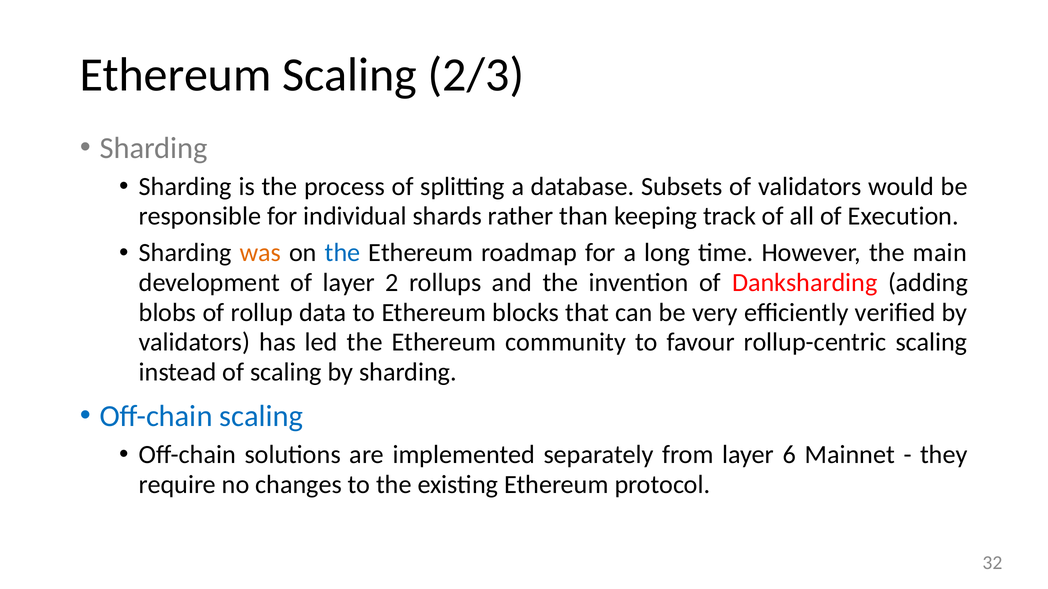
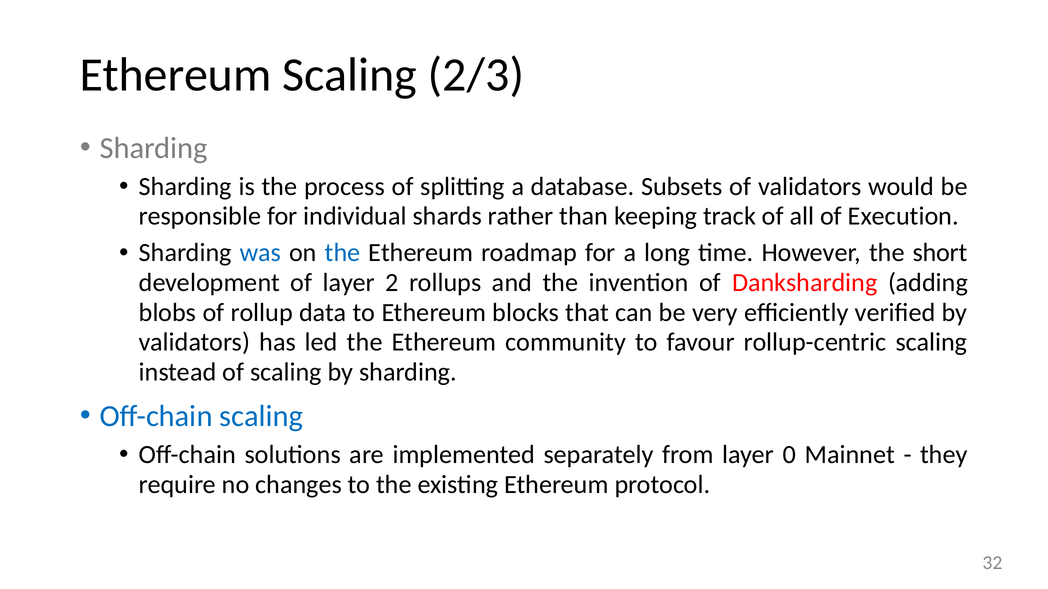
was colour: orange -> blue
main: main -> short
6: 6 -> 0
